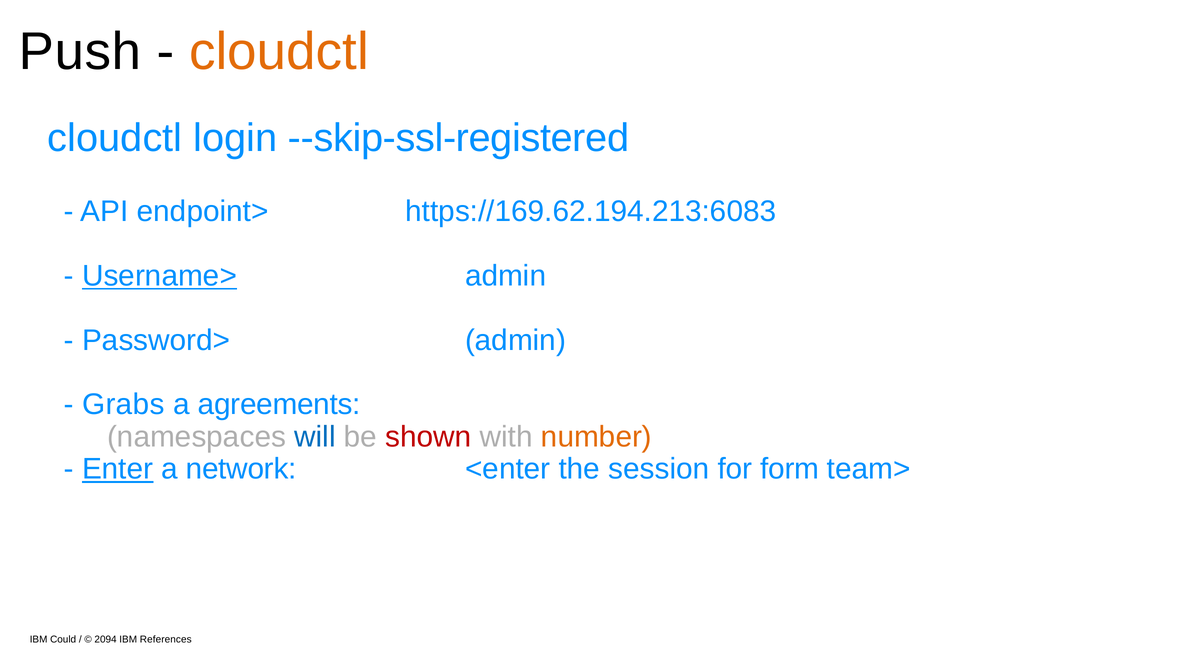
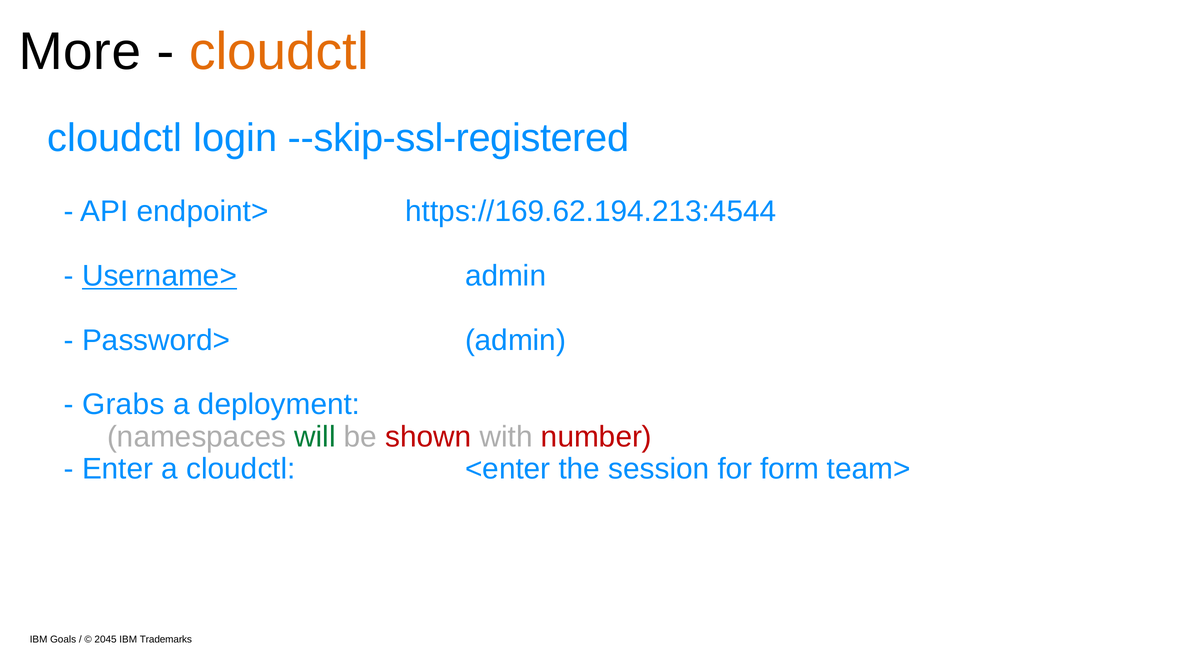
Push: Push -> More
https://169.62.194.213:6083: https://169.62.194.213:6083 -> https://169.62.194.213:4544
agreements: agreements -> deployment
will colour: blue -> green
number colour: orange -> red
Enter underline: present -> none
a network: network -> cloudctl
Could: Could -> Goals
2094: 2094 -> 2045
References: References -> Trademarks
